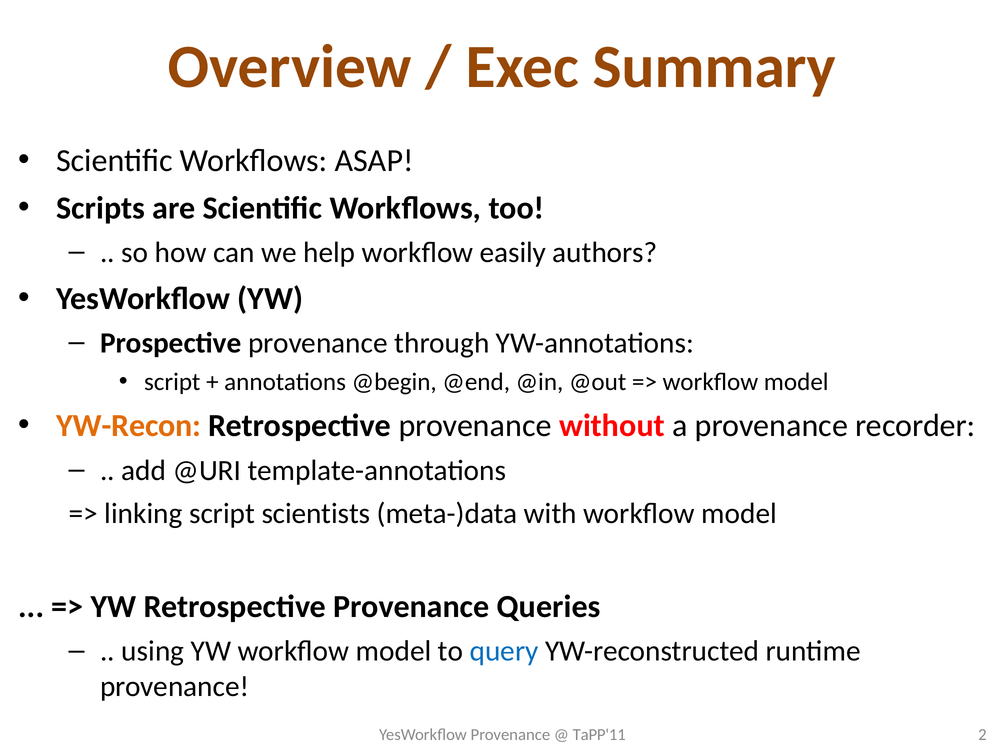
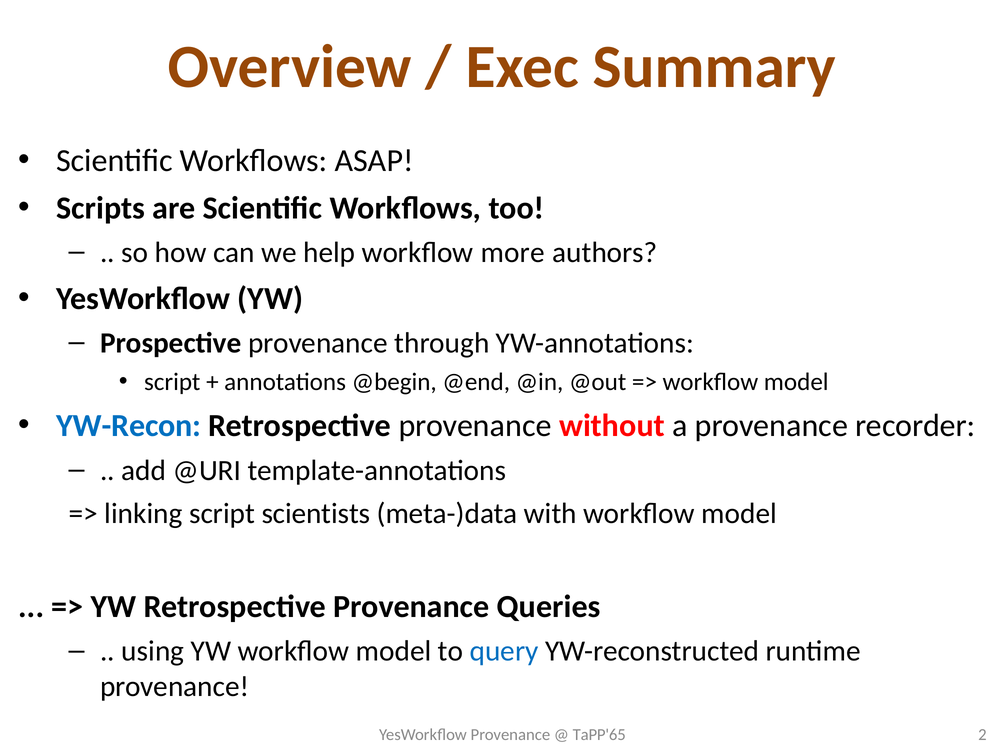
easily: easily -> more
YW-Recon colour: orange -> blue
TaPP'11: TaPP'11 -> TaPP'65
